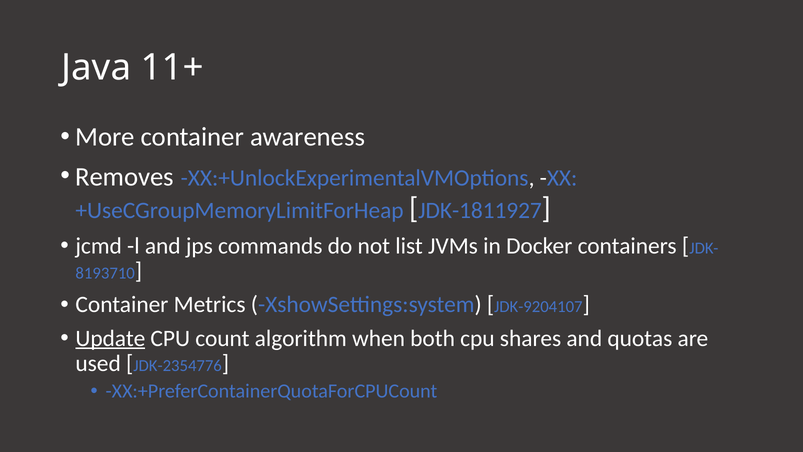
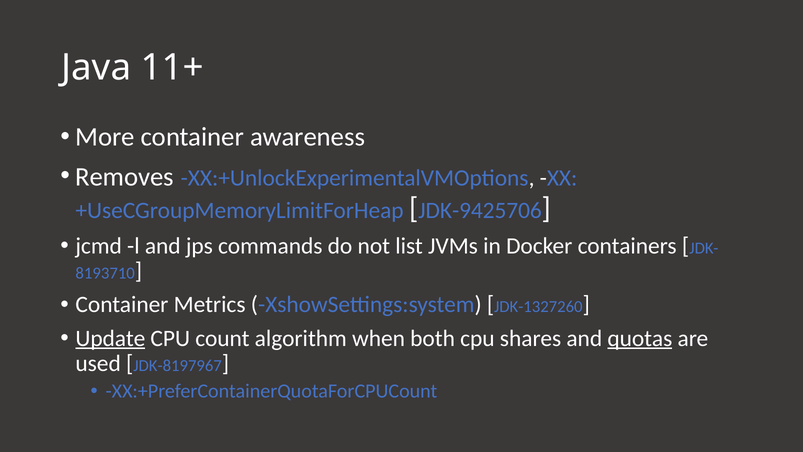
JDK-1811927: JDK-1811927 -> JDK-9425706
JDK-9204107: JDK-9204107 -> JDK-1327260
quotas underline: none -> present
JDK-2354776: JDK-2354776 -> JDK-8197967
